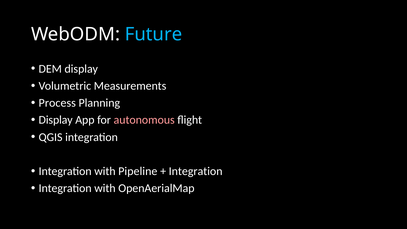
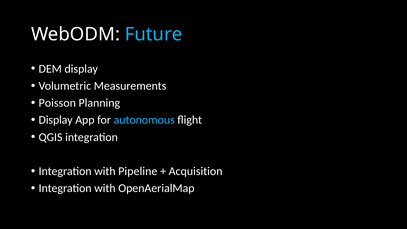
Process: Process -> Poisson
autonomous colour: pink -> light blue
Integration at (196, 171): Integration -> Acquisition
